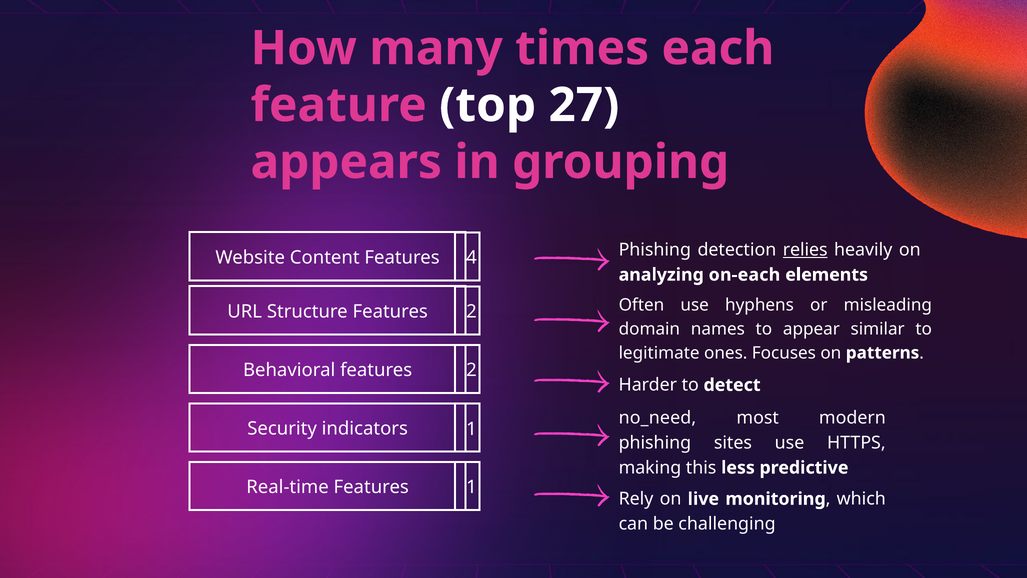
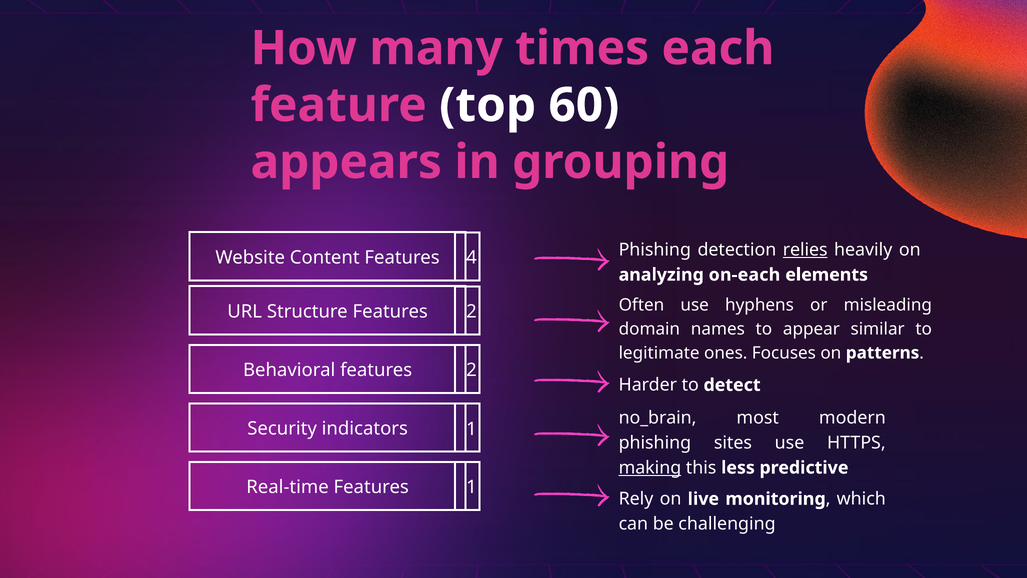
27: 27 -> 60
no_need: no_need -> no_brain
making underline: none -> present
